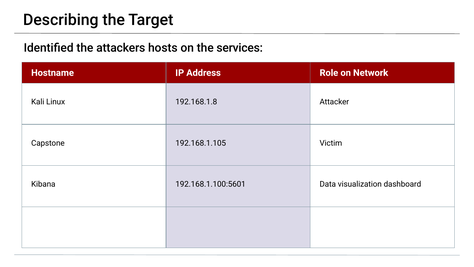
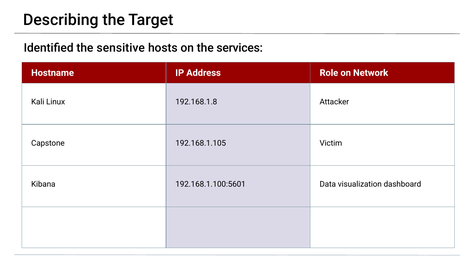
attackers: attackers -> sensitive
